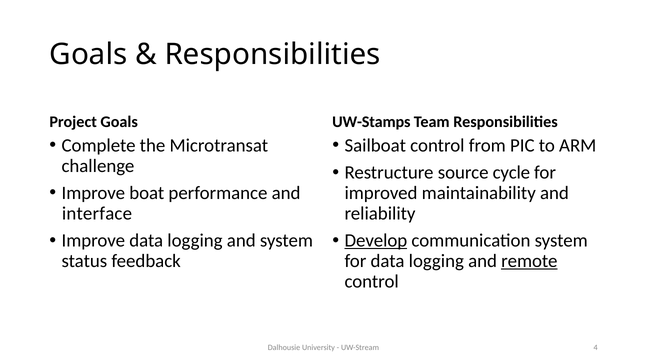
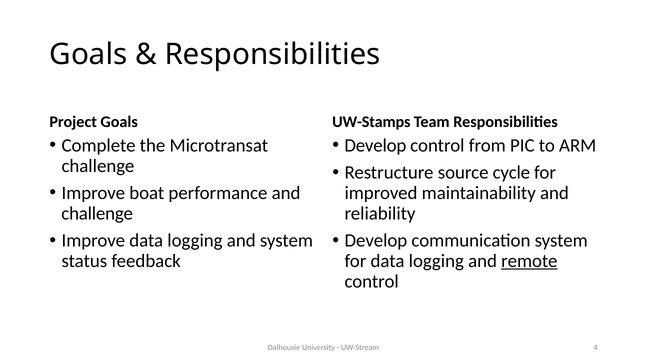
Sailboat at (375, 145): Sailboat -> Develop
interface at (97, 213): interface -> challenge
Develop at (376, 240) underline: present -> none
